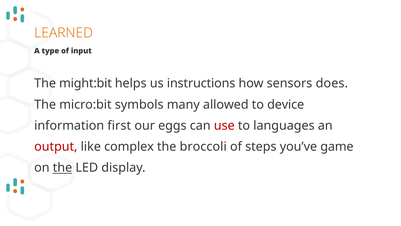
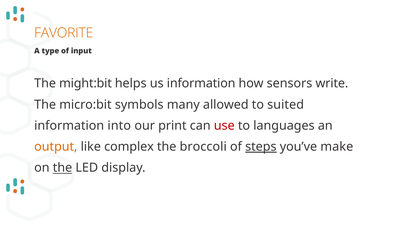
LEARNED: LEARNED -> FAVORITE
us instructions: instructions -> information
does: does -> write
device: device -> suited
first: first -> into
eggs: eggs -> print
output colour: red -> orange
steps underline: none -> present
game: game -> make
